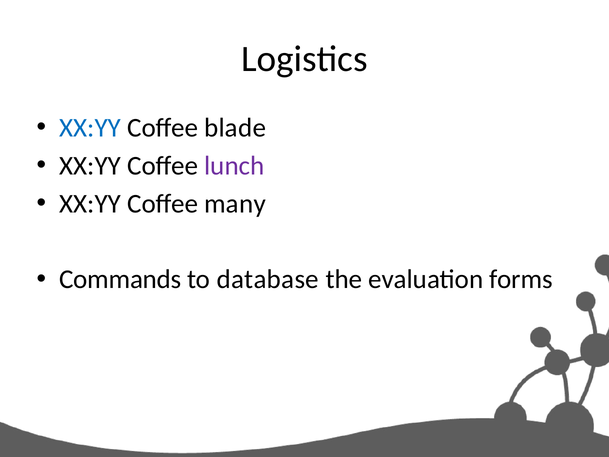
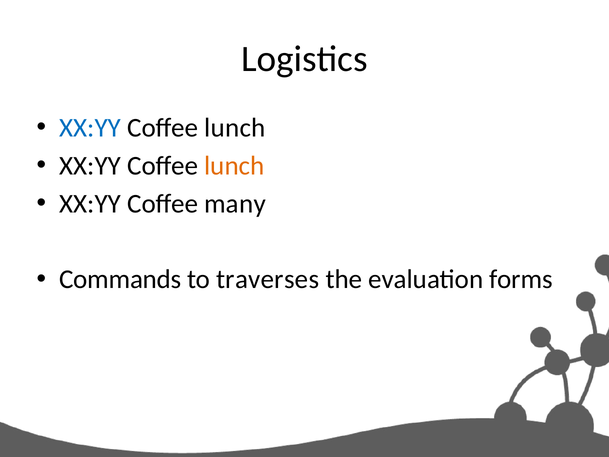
blade at (235, 128): blade -> lunch
lunch at (234, 166) colour: purple -> orange
database: database -> traverses
